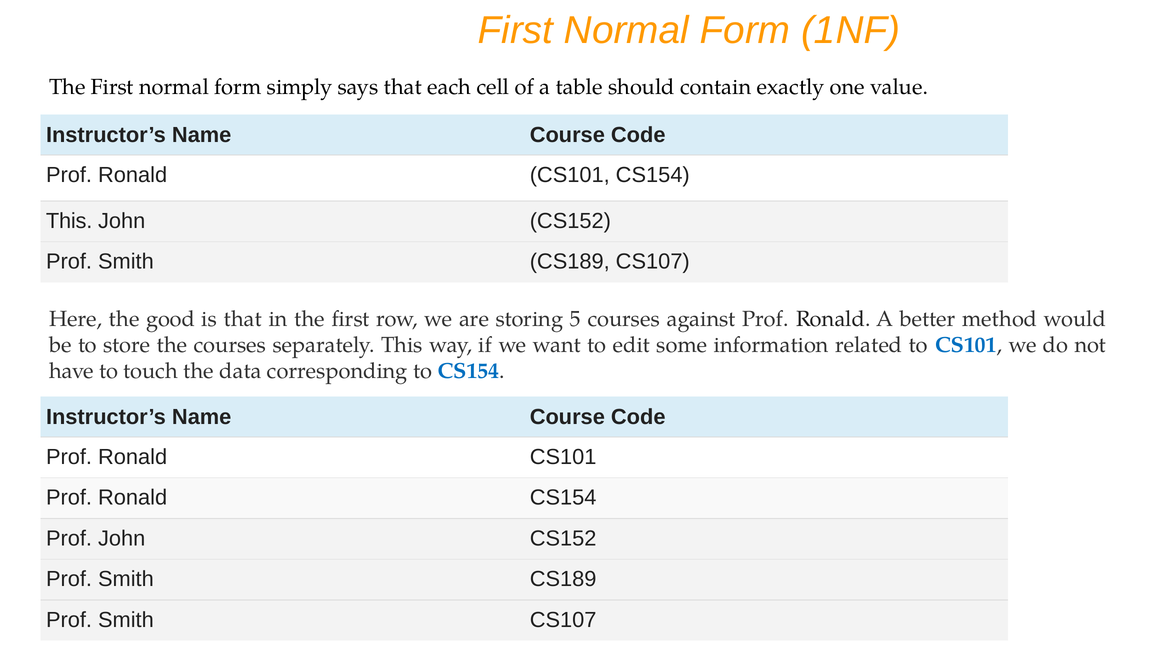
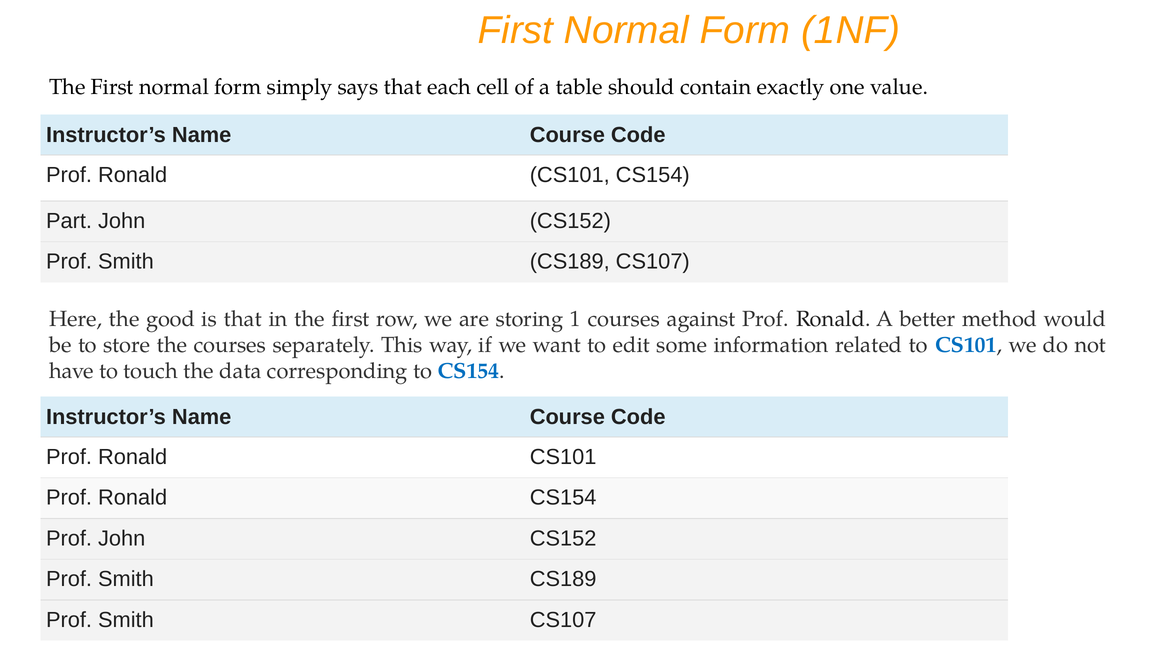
This at (69, 221): This -> Part
5: 5 -> 1
